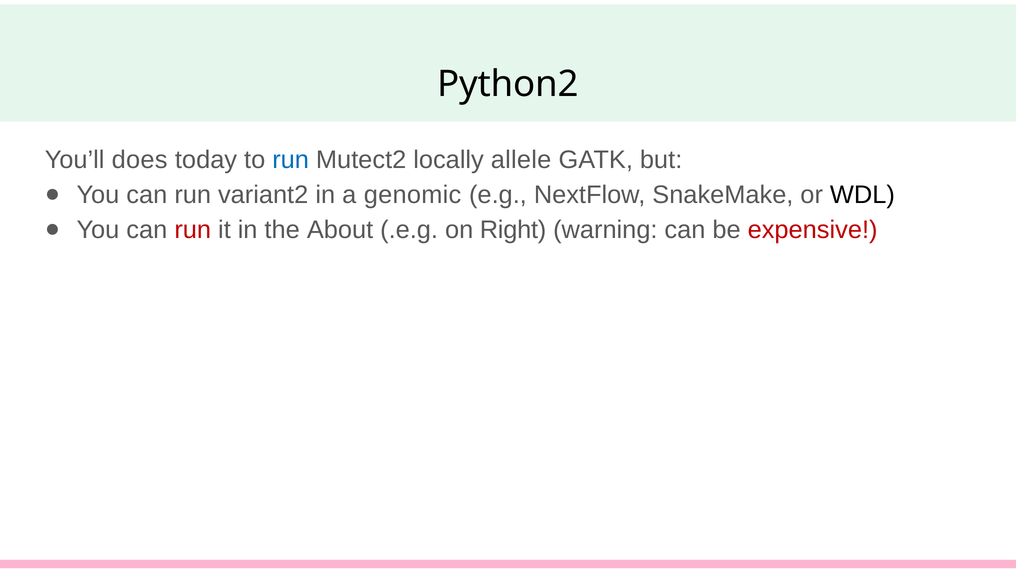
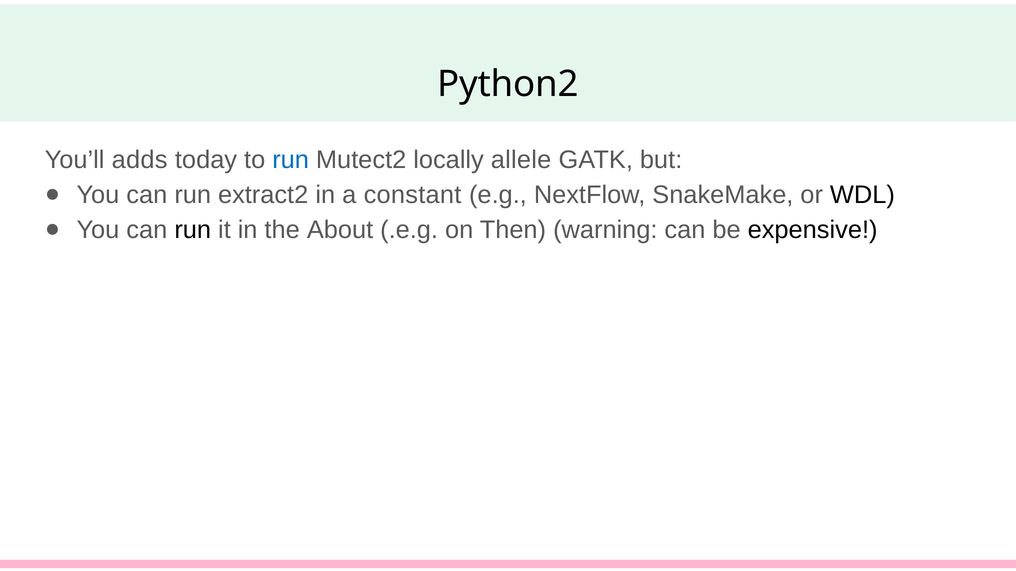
does: does -> adds
variant2: variant2 -> extract2
genomic: genomic -> constant
run at (193, 230) colour: red -> black
Right: Right -> Then
expensive colour: red -> black
